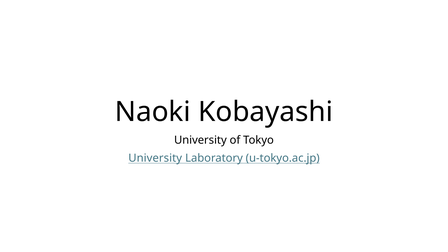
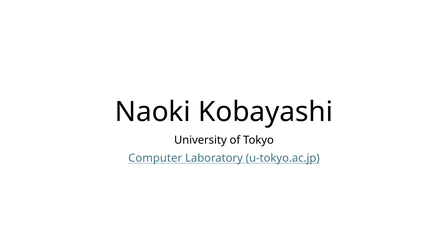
University at (155, 158): University -> Computer
